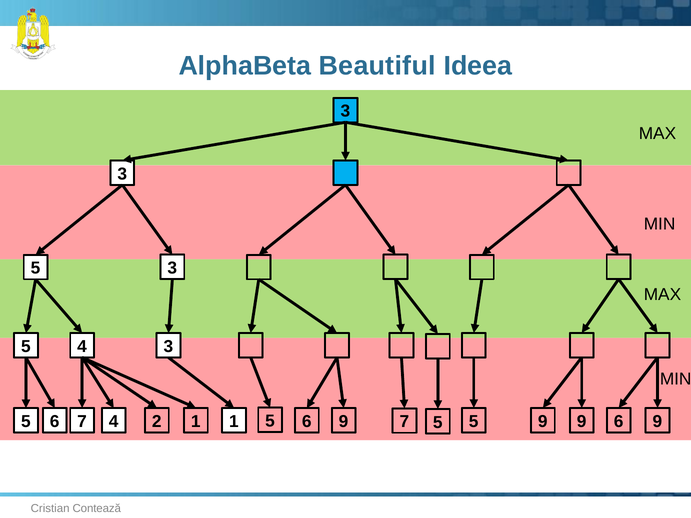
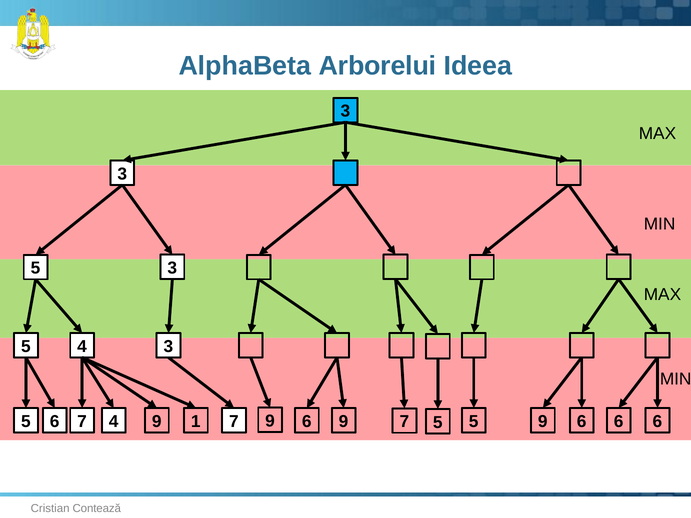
Beautiful: Beautiful -> Arborelui
7 1: 1 -> 7
9 at (582, 422): 9 -> 6
5 2: 2 -> 9
4 1 5: 5 -> 9
9 at (657, 422): 9 -> 6
